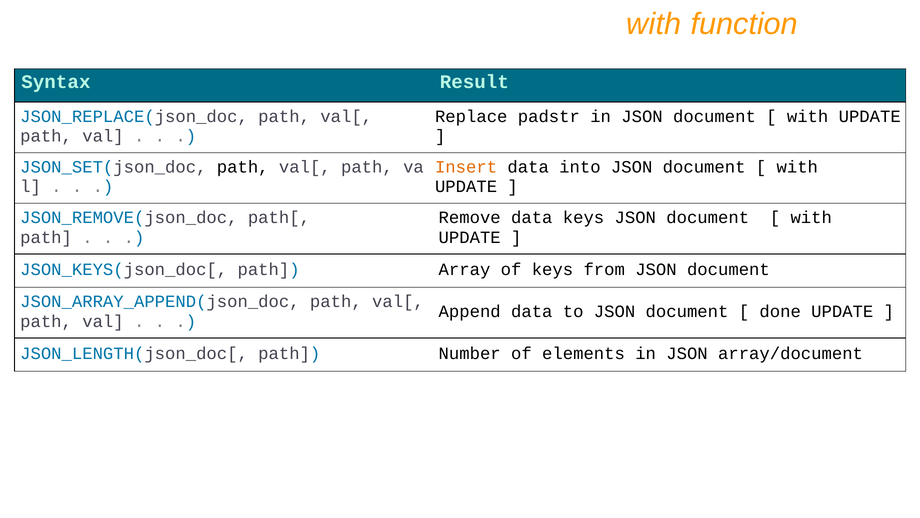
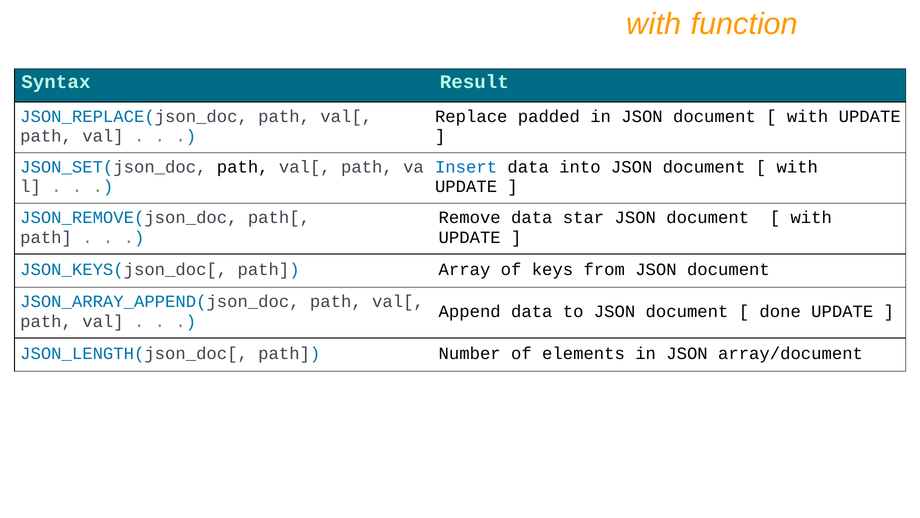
padstr: padstr -> padded
Insert colour: orange -> blue
data keys: keys -> star
